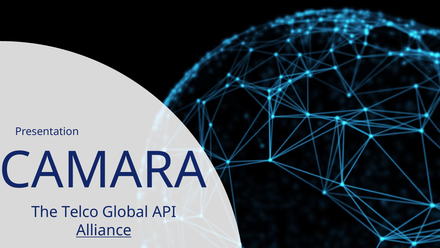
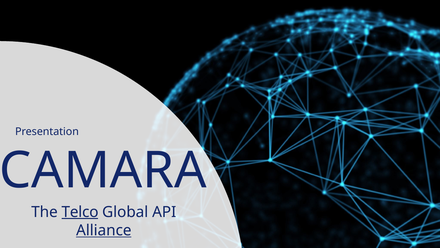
Telco underline: none -> present
